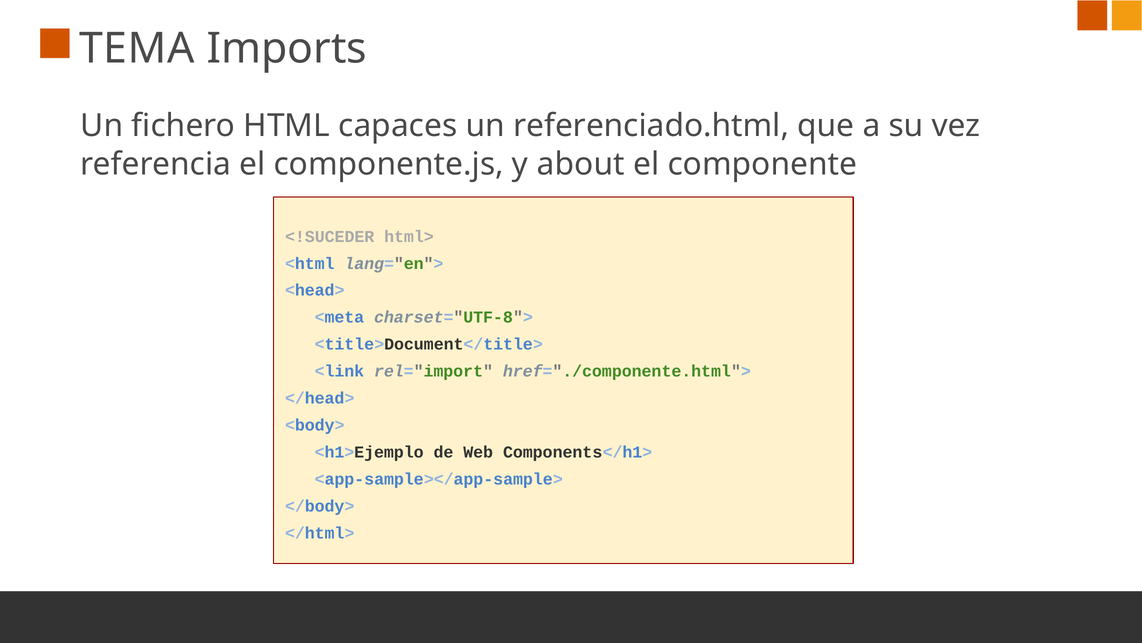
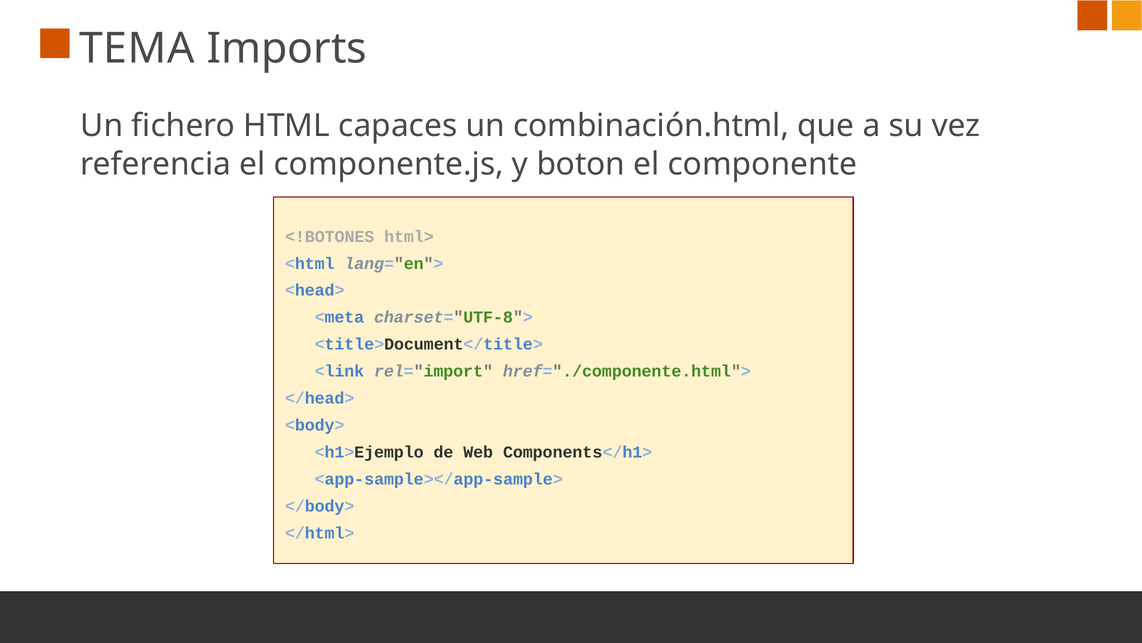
referenciado.html: referenciado.html -> combinación.html
about: about -> boton
<!SUCEDER: <!SUCEDER -> <!BOTONES
